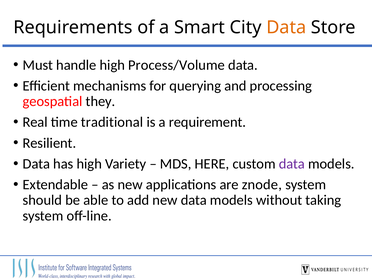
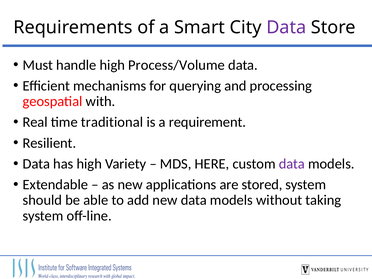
Data at (286, 27) colour: orange -> purple
they: they -> with
znode: znode -> stored
